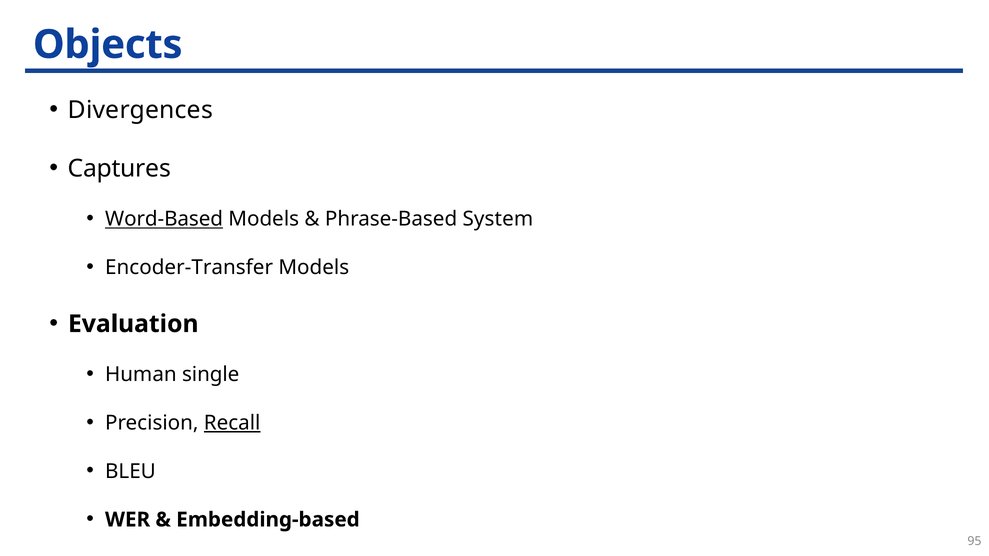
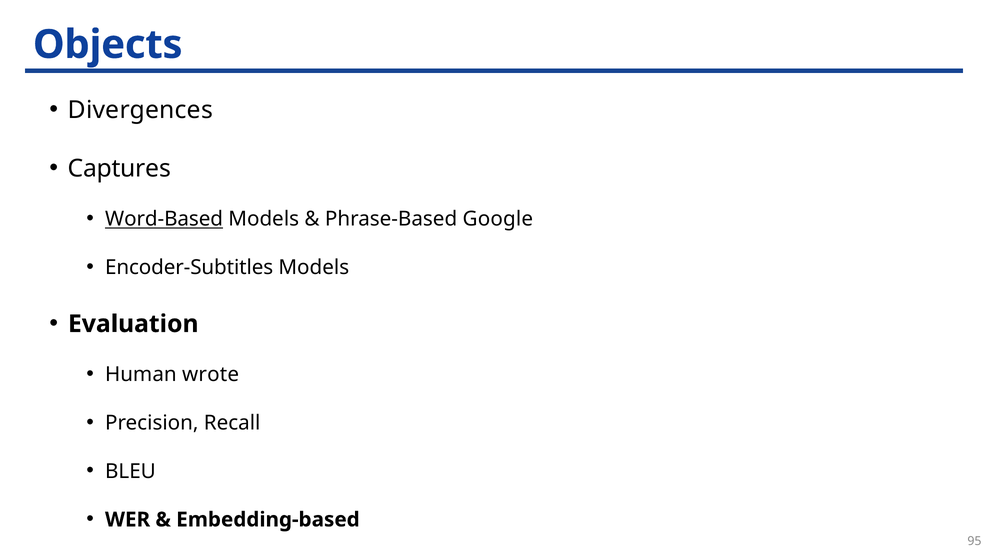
System: System -> Google
Encoder-Transfer: Encoder-Transfer -> Encoder-Subtitles
single: single -> wrote
Recall underline: present -> none
